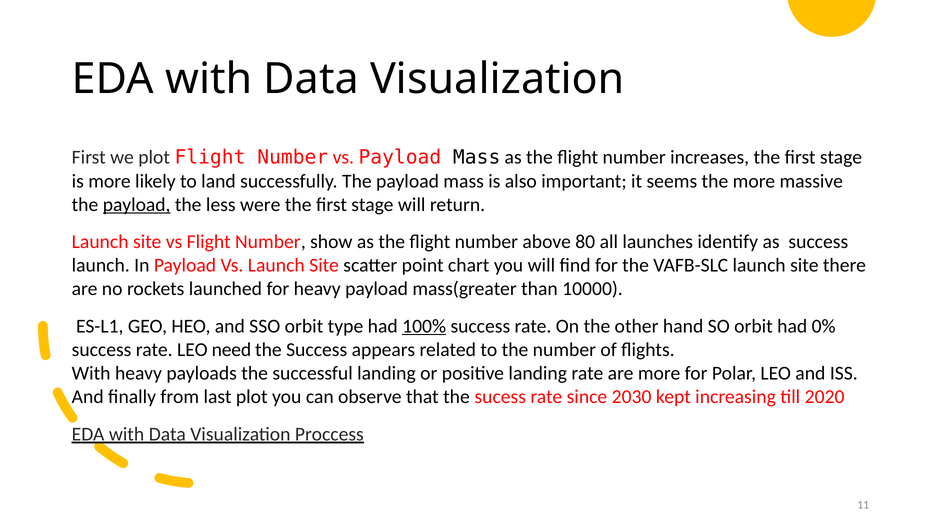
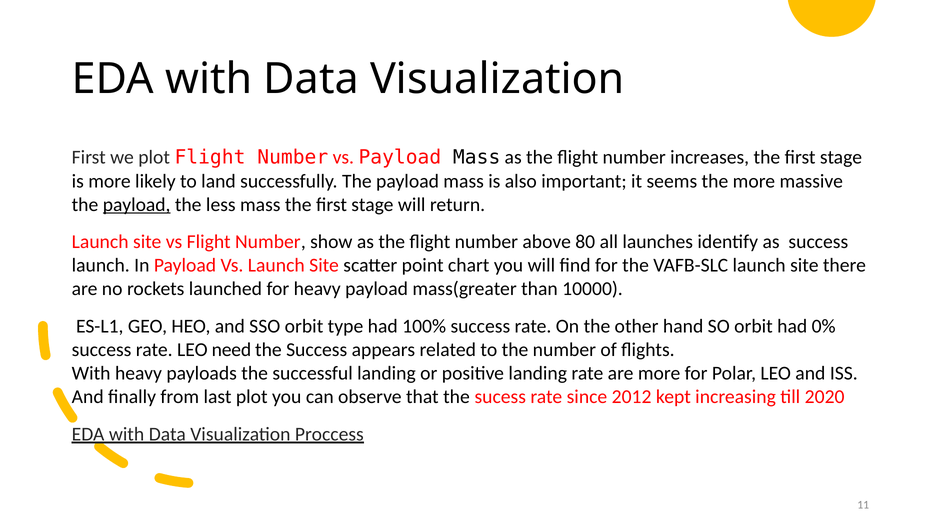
less were: were -> mass
100% underline: present -> none
2030: 2030 -> 2012
